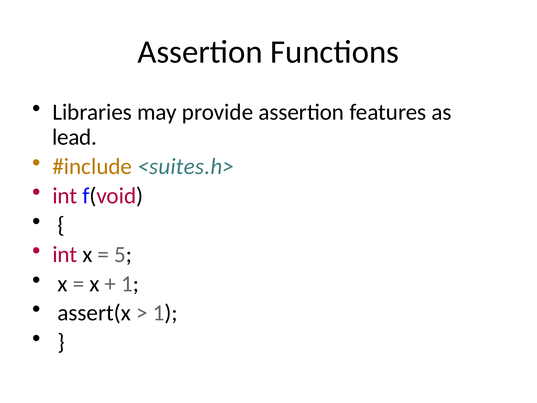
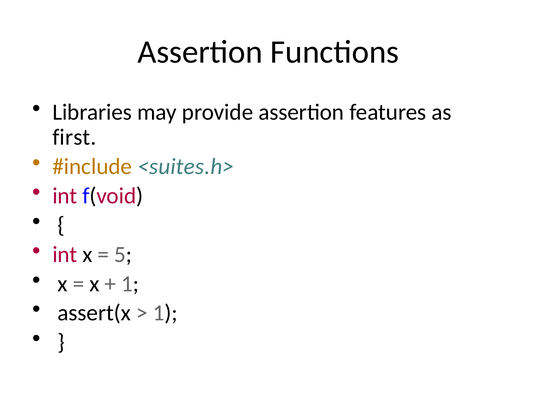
lead: lead -> first
